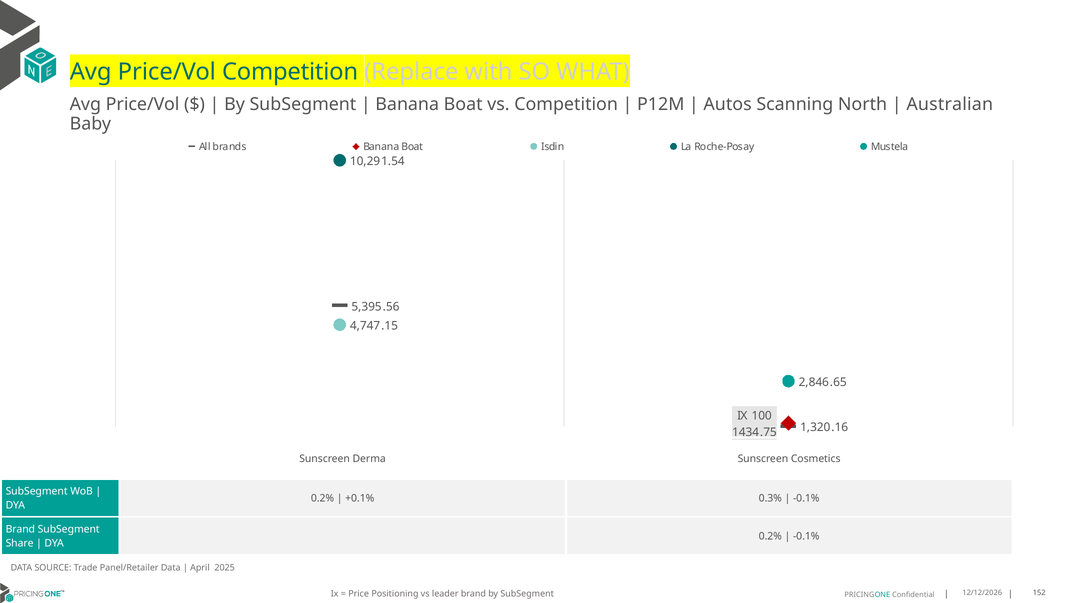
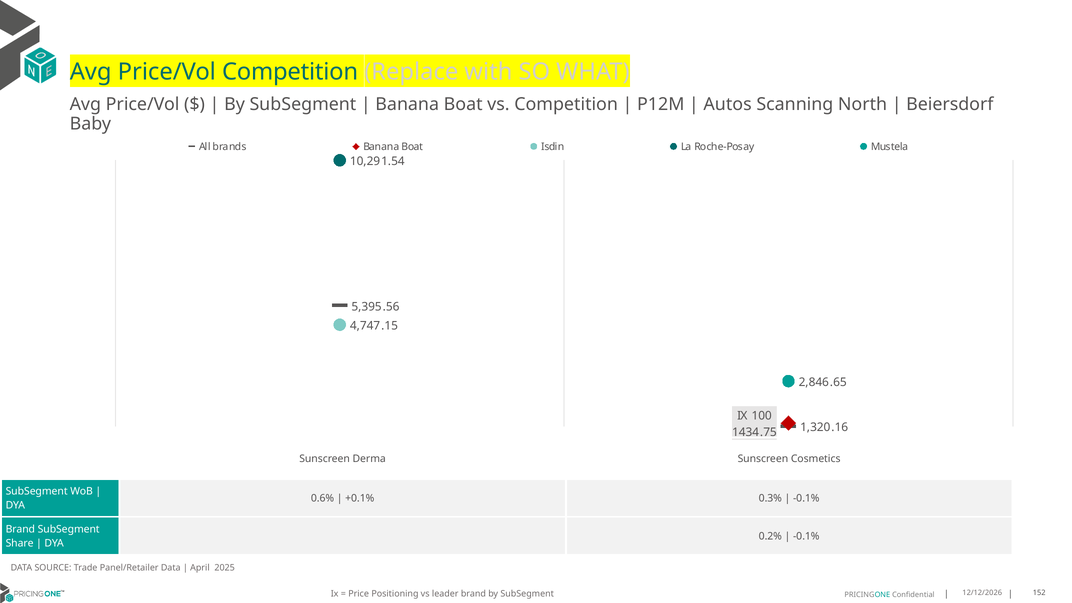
Australian: Australian -> Beiersdorf
0.2% at (322, 498): 0.2% -> 0.6%
